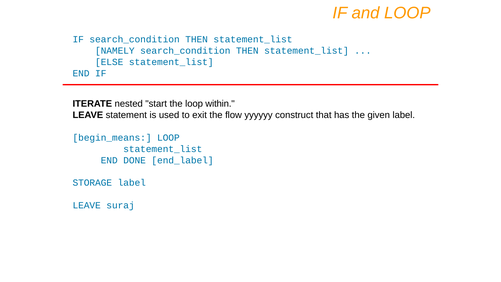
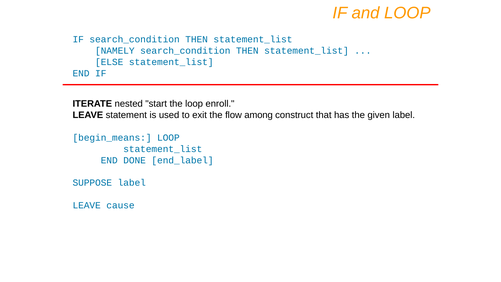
within: within -> enroll
yyyyyy: yyyyyy -> among
STORAGE: STORAGE -> SUPPOSE
suraj: suraj -> cause
